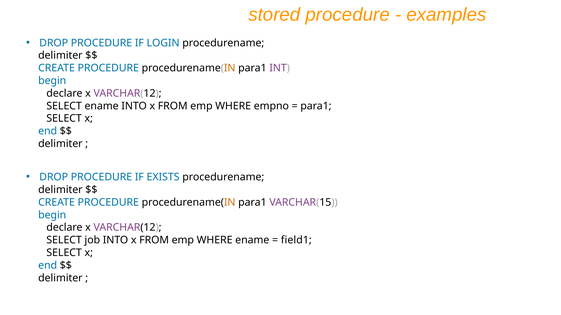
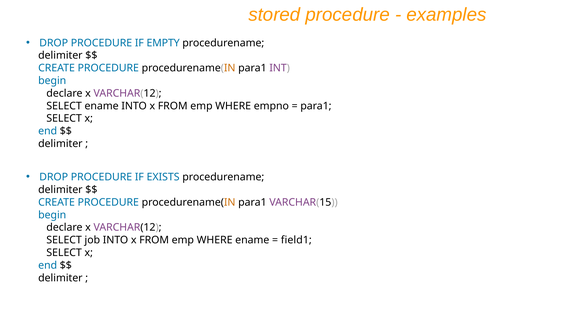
LOGIN: LOGIN -> EMPTY
